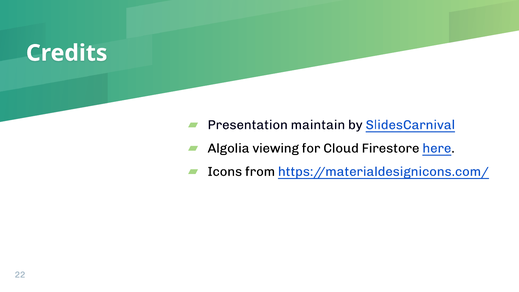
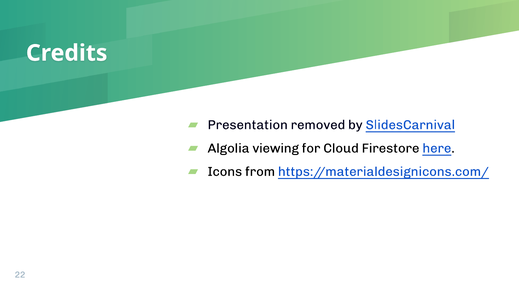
maintain: maintain -> removed
